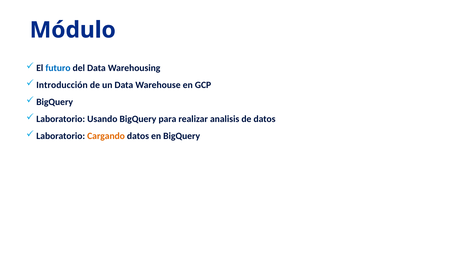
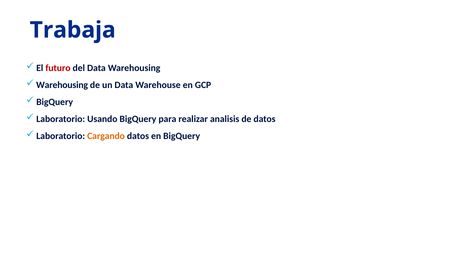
Módulo: Módulo -> Trabaja
futuro colour: blue -> red
Introducción at (62, 85): Introducción -> Warehousing
